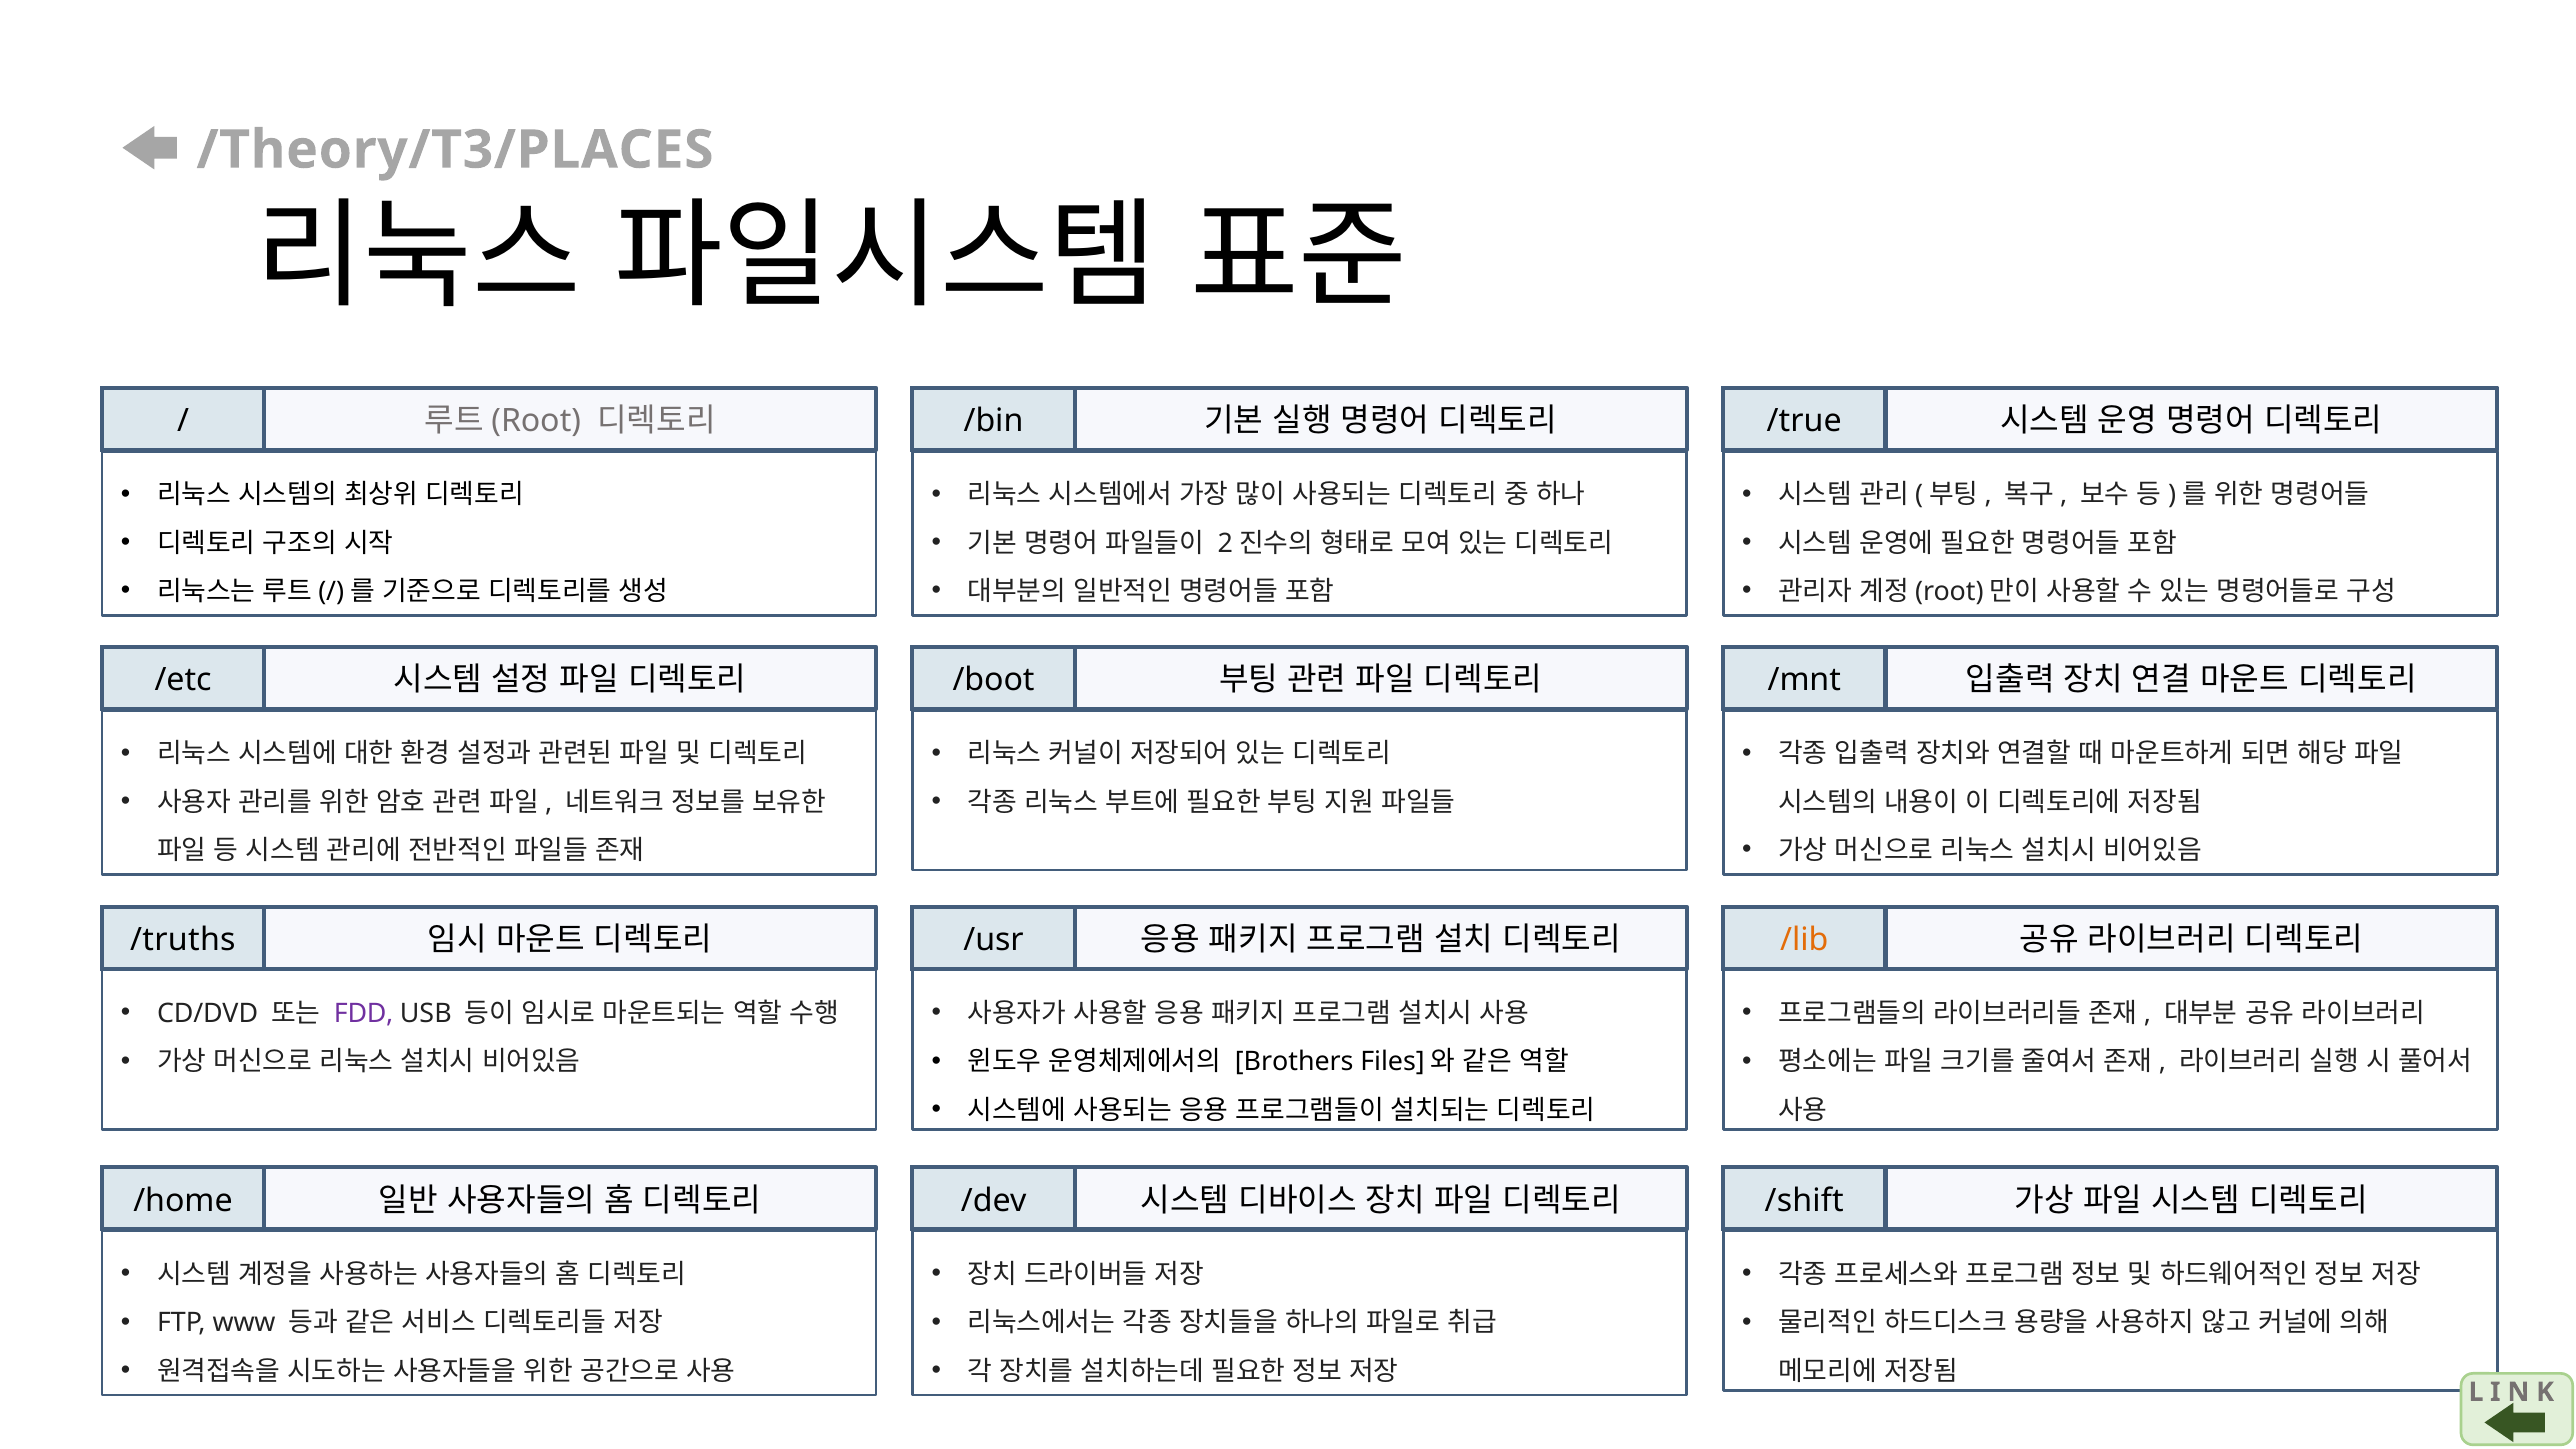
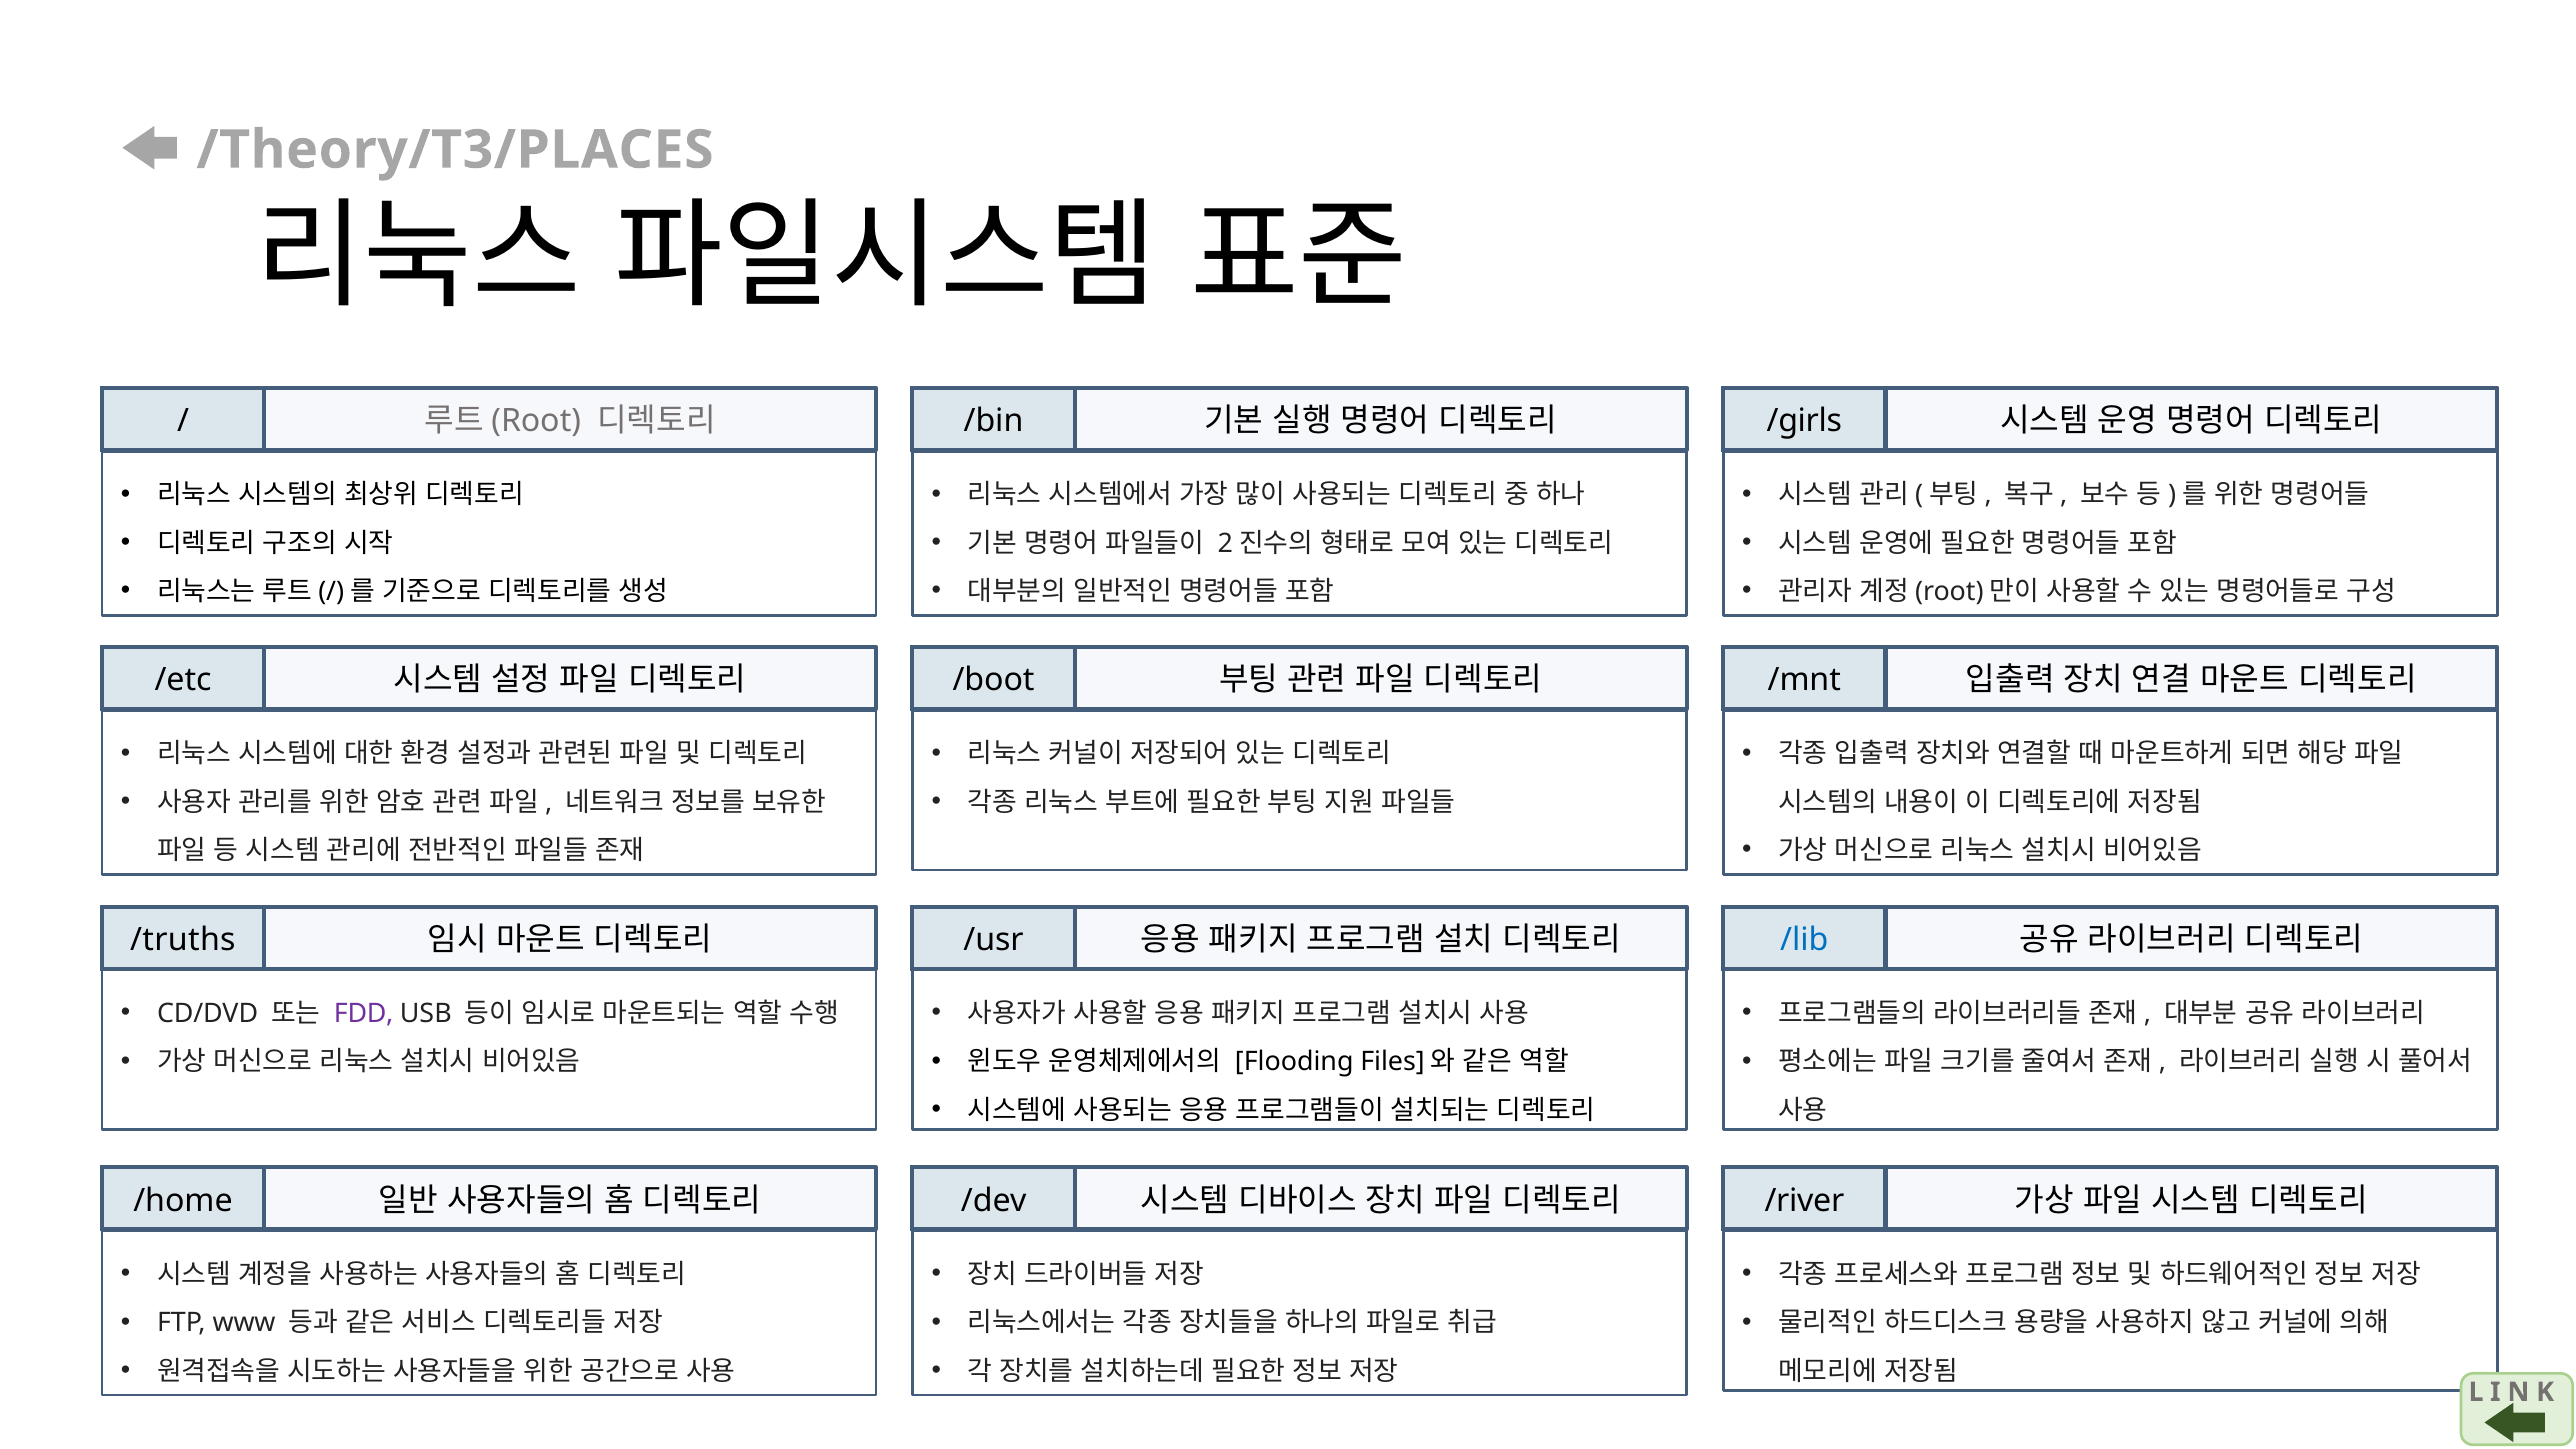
/true: /true -> /girls
/lib colour: orange -> blue
Brothers: Brothers -> Flooding
/shift: /shift -> /river
